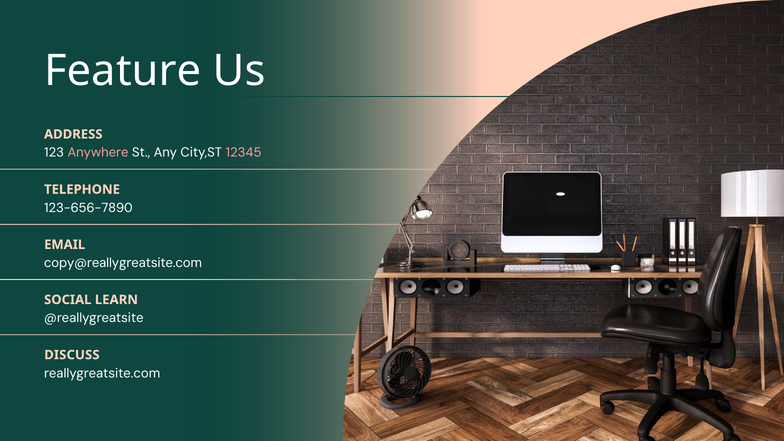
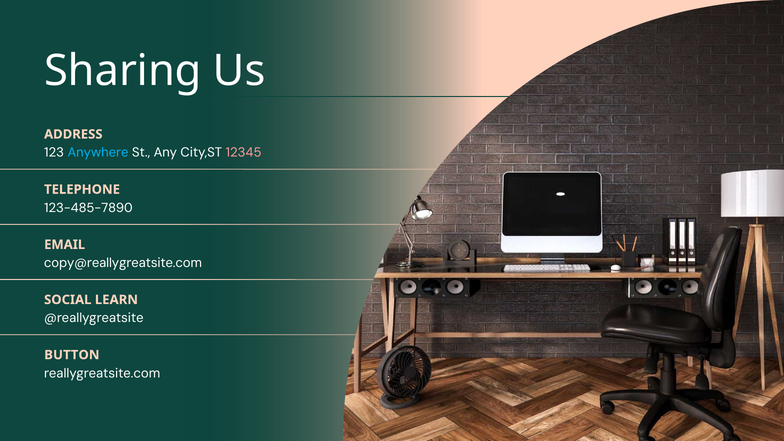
Feature: Feature -> Sharing
Anywhere colour: pink -> light blue
123-656-7890: 123-656-7890 -> 123-485-7890
DISCUSS: DISCUSS -> BUTTON
